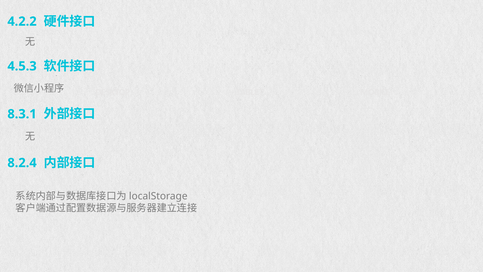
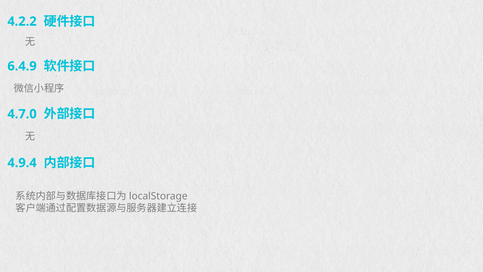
4.5.3: 4.5.3 -> 6.4.9
8.3.1: 8.3.1 -> 4.7.0
8.2.4: 8.2.4 -> 4.9.4
